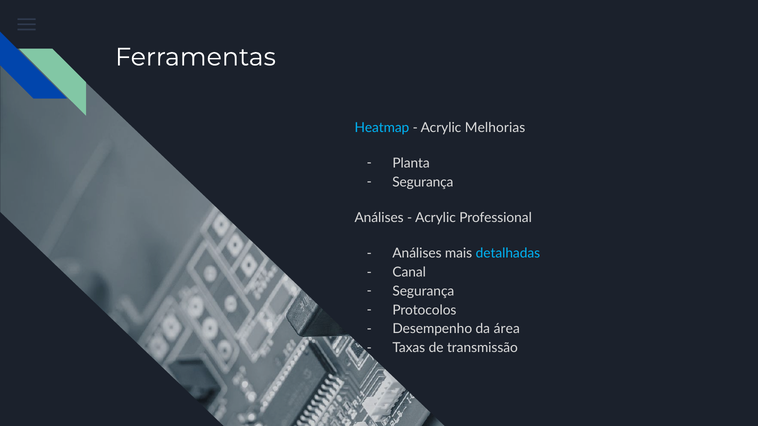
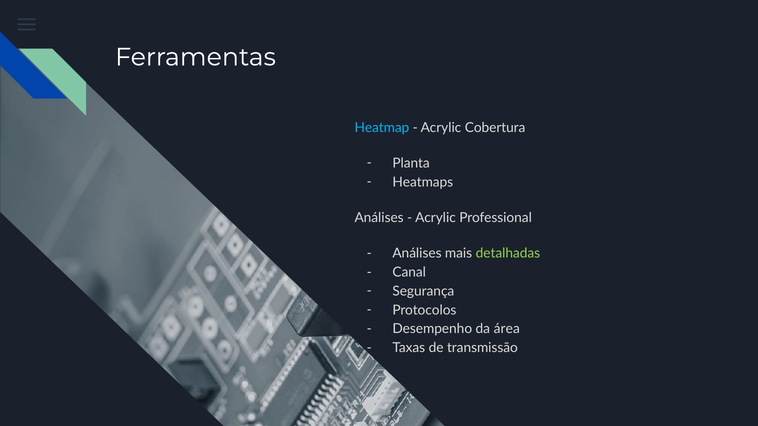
Melhorias: Melhorias -> Cobertura
Segurança at (423, 182): Segurança -> Heatmaps
detalhadas colour: light blue -> light green
